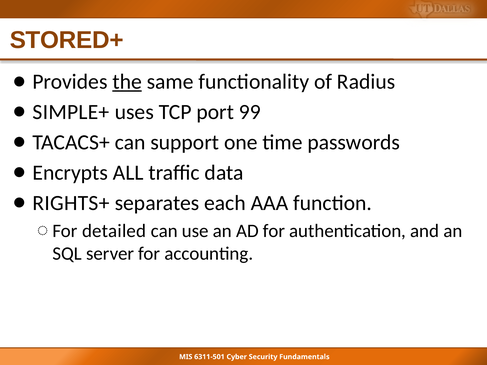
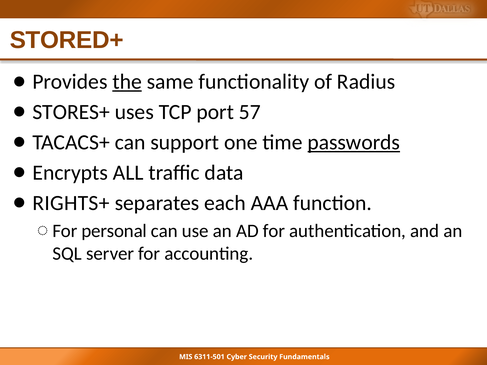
SIMPLE+: SIMPLE+ -> STORES+
99: 99 -> 57
passwords underline: none -> present
detailed: detailed -> personal
